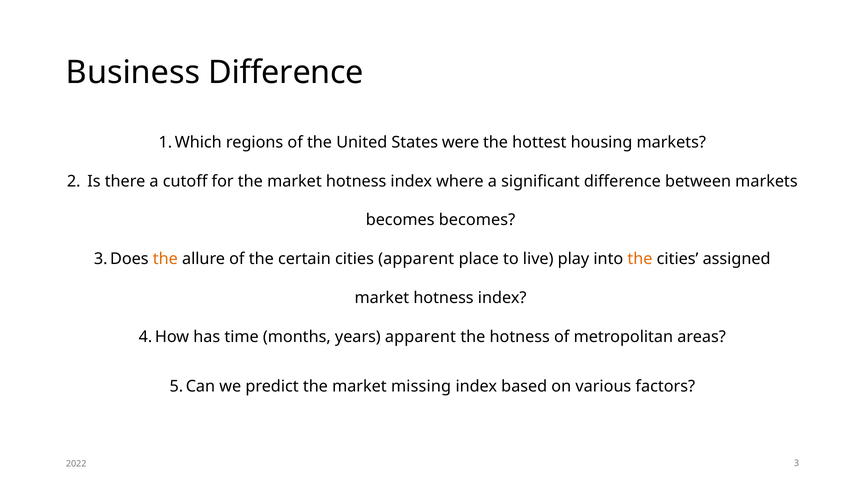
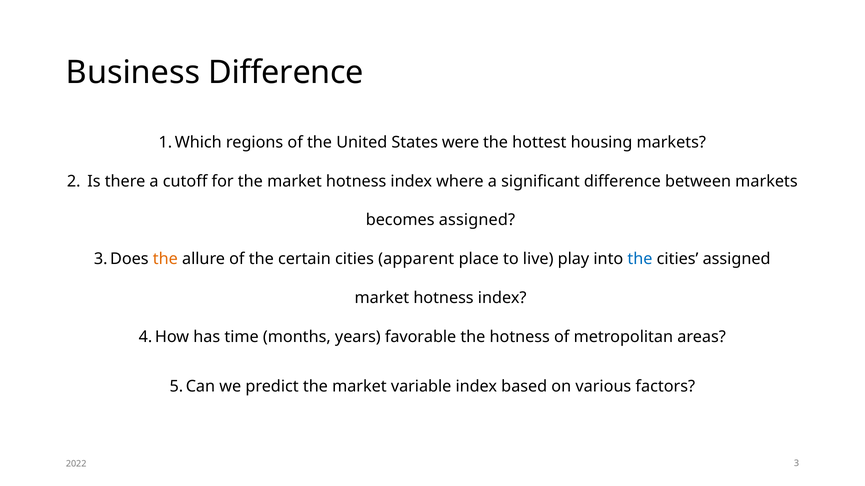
becomes becomes: becomes -> assigned
the at (640, 259) colour: orange -> blue
years apparent: apparent -> favorable
missing: missing -> variable
